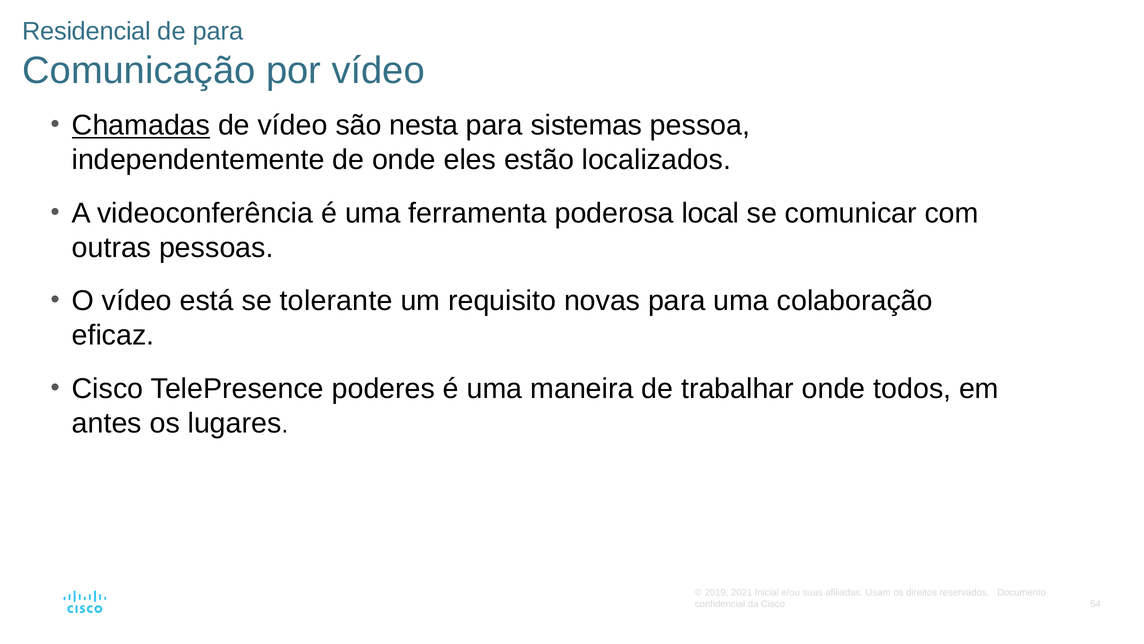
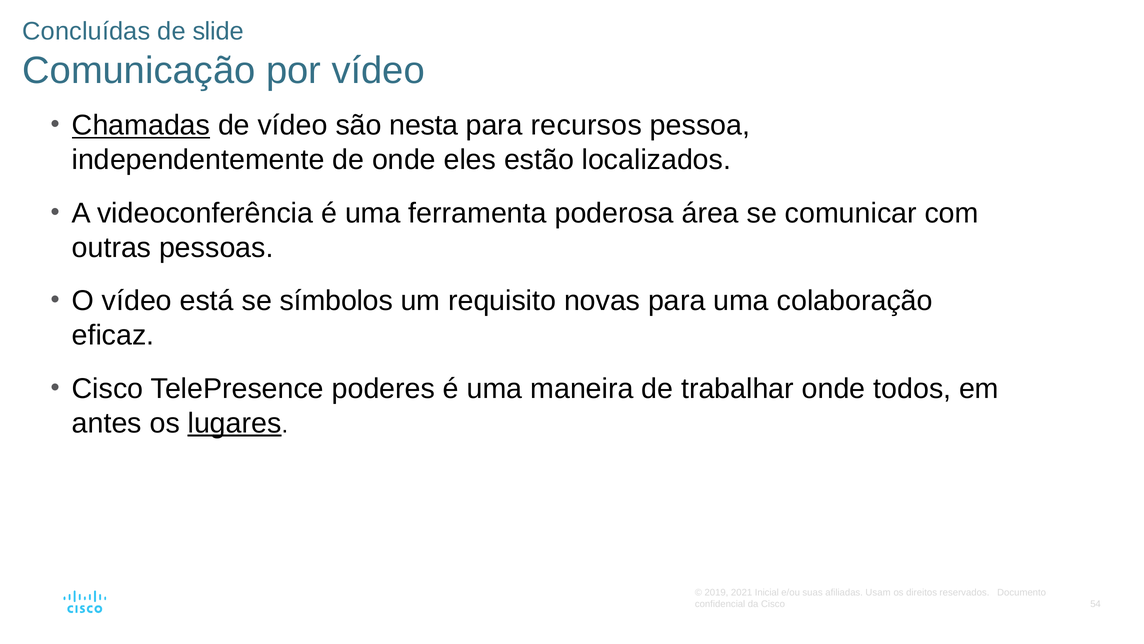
Residencial: Residencial -> Concluídas
de para: para -> slide
sistemas: sistemas -> recursos
local: local -> área
tolerante: tolerante -> símbolos
lugares underline: none -> present
